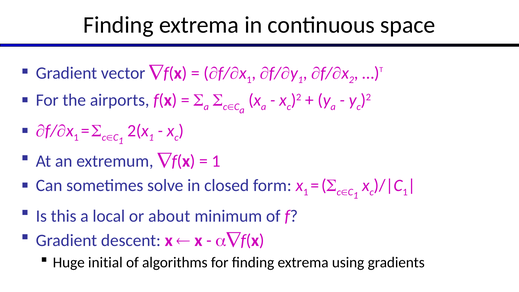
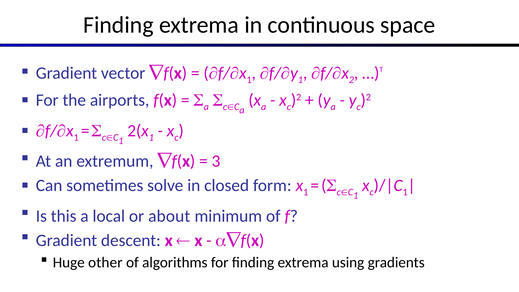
1 at (216, 161): 1 -> 3
initial: initial -> other
